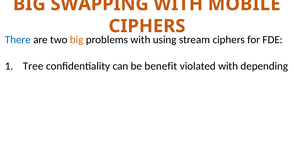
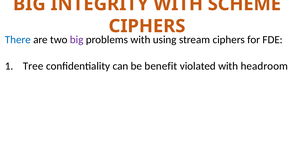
SWAPPING: SWAPPING -> INTEGRITY
MOBILE: MOBILE -> SCHEME
big at (77, 40) colour: orange -> purple
depending: depending -> headroom
